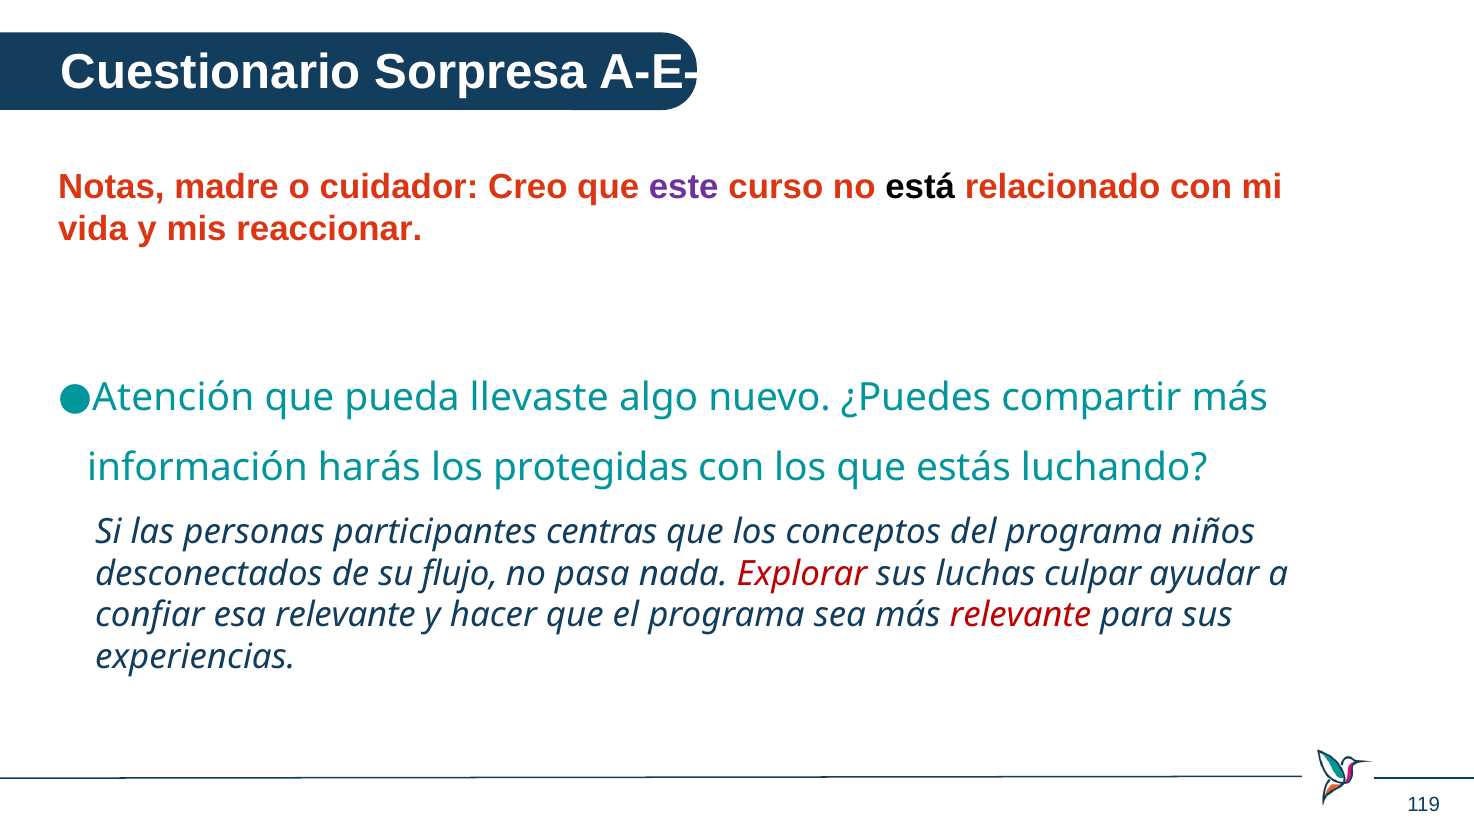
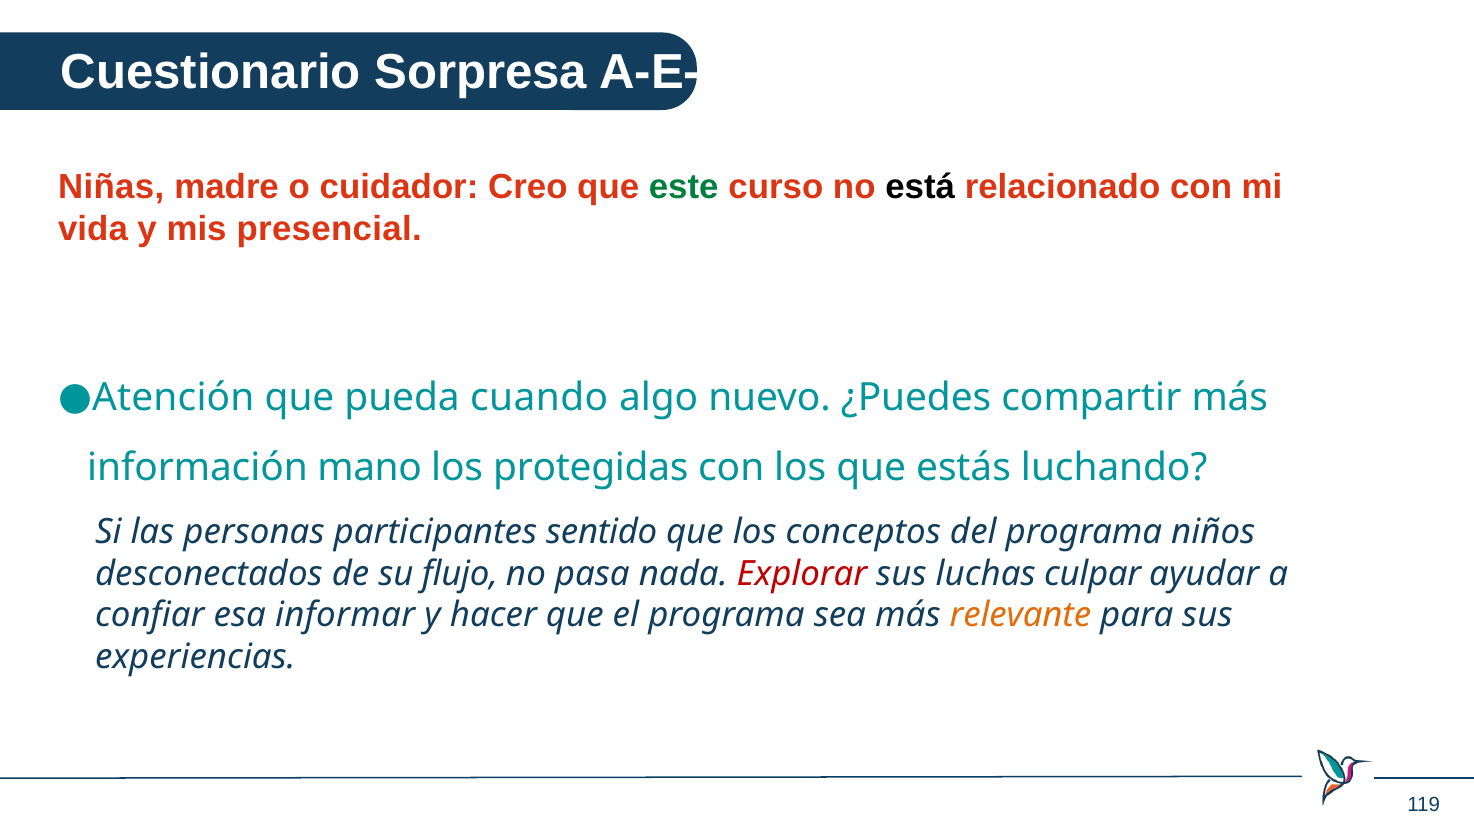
Notas: Notas -> Niñas
este colour: purple -> green
reaccionar: reaccionar -> presencial
llevaste: llevaste -> cuando
harás: harás -> mano
centras: centras -> sentido
esa relevante: relevante -> informar
relevante at (1020, 616) colour: red -> orange
